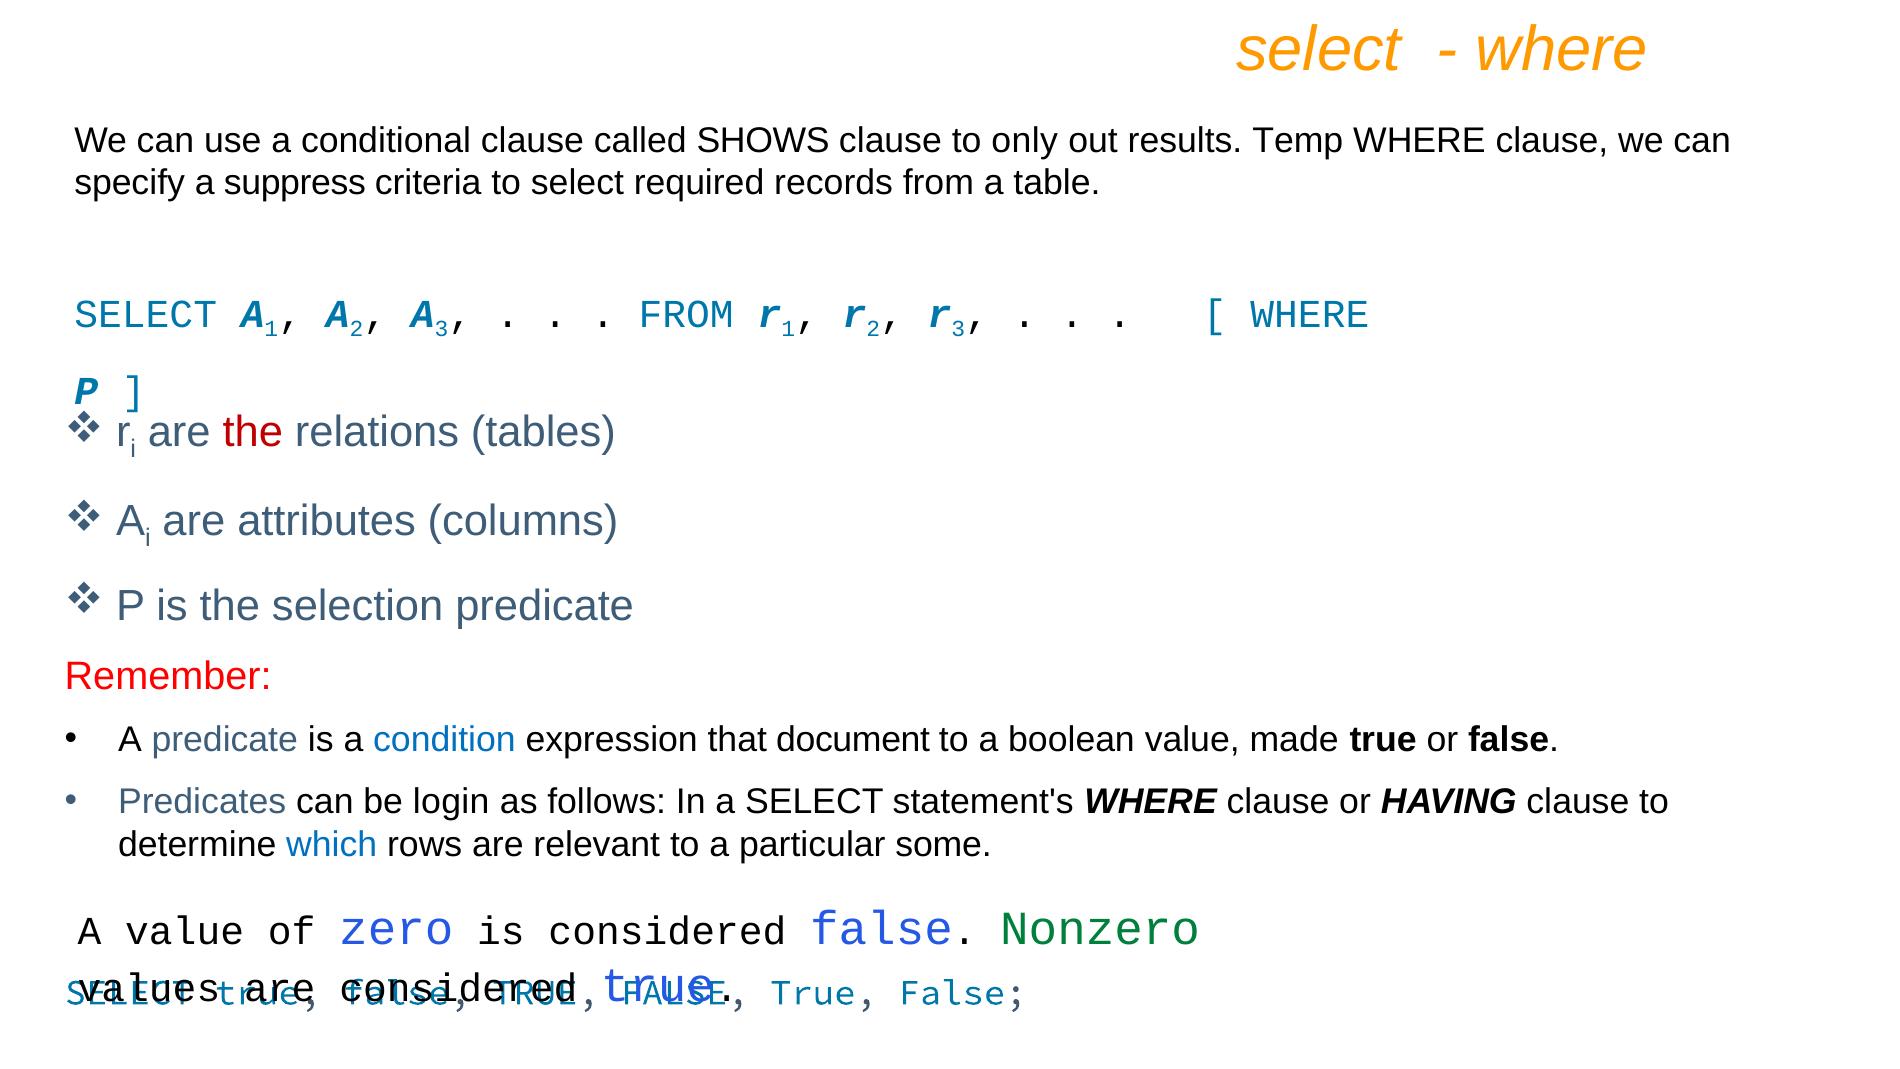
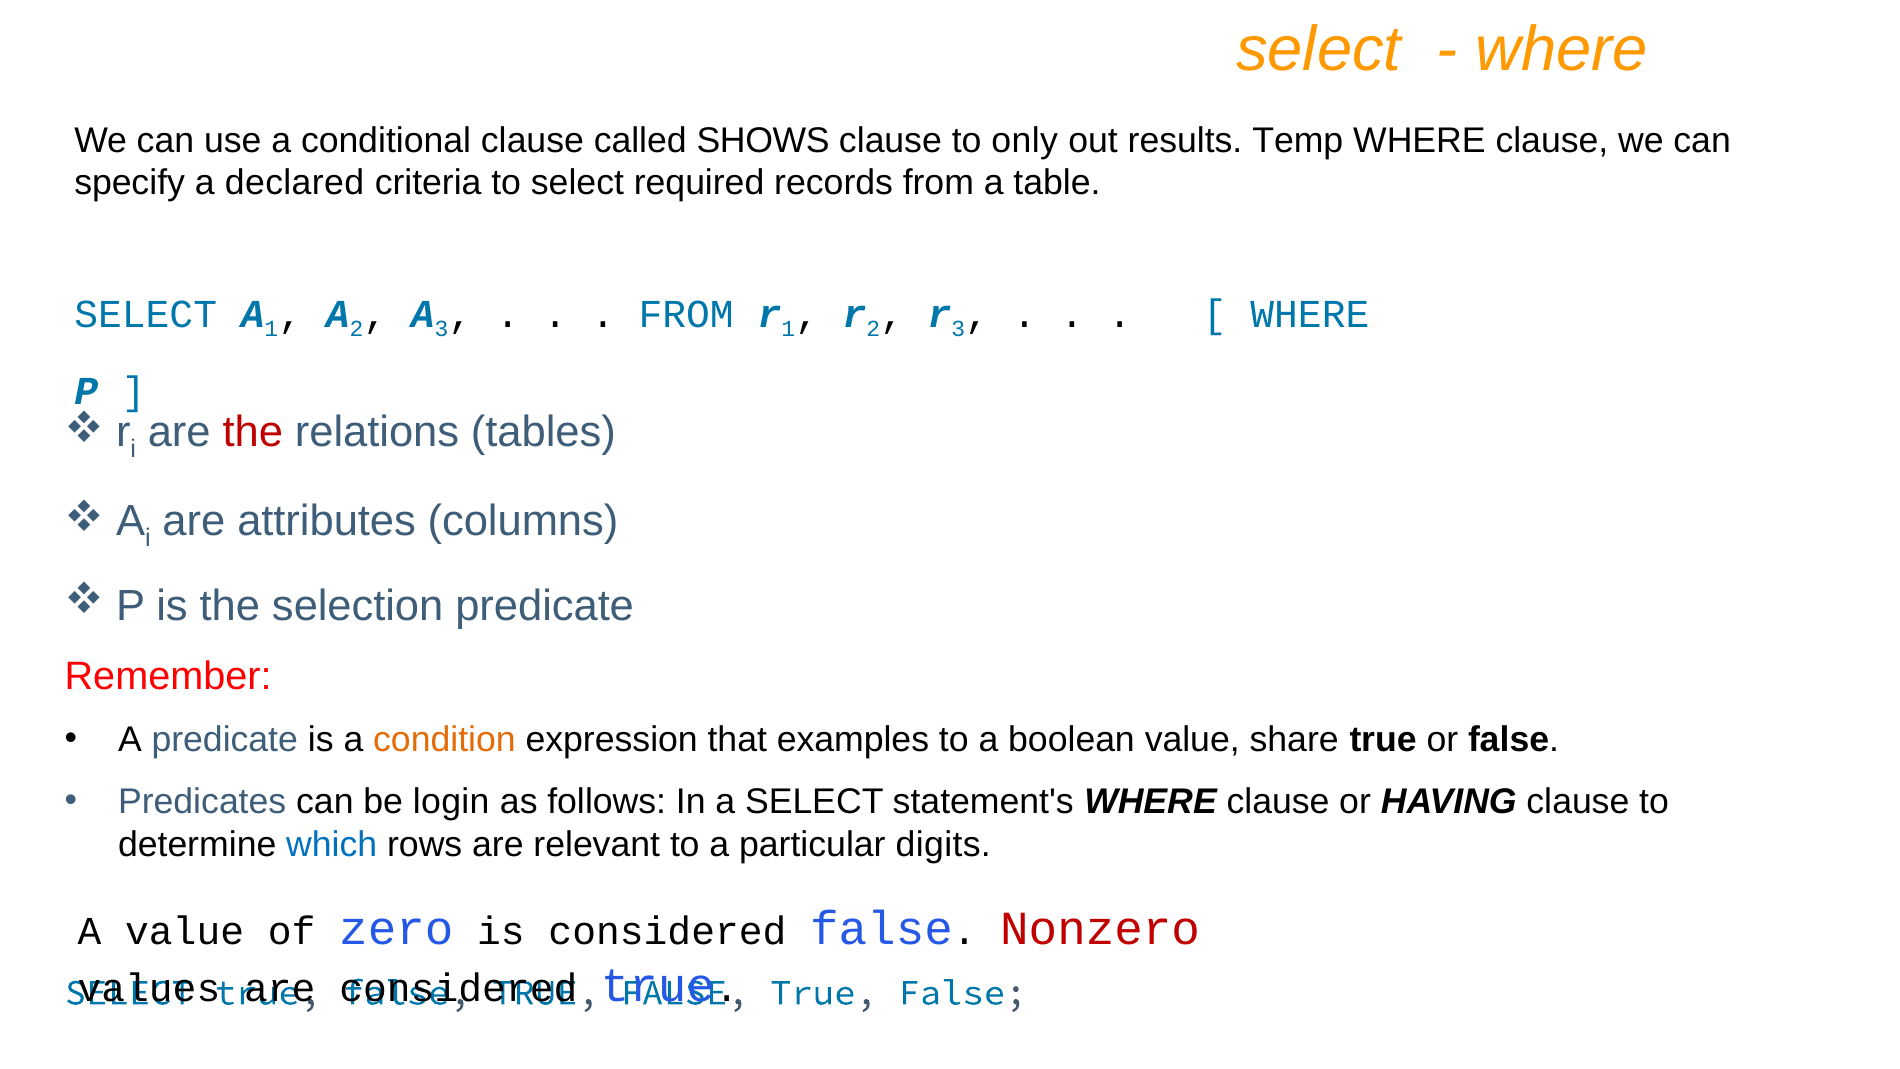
suppress: suppress -> declared
condition colour: blue -> orange
document: document -> examples
made: made -> share
some: some -> digits
Nonzero colour: green -> red
